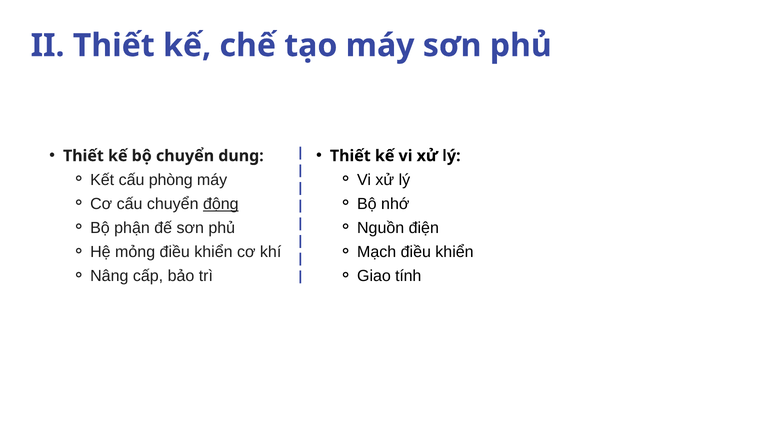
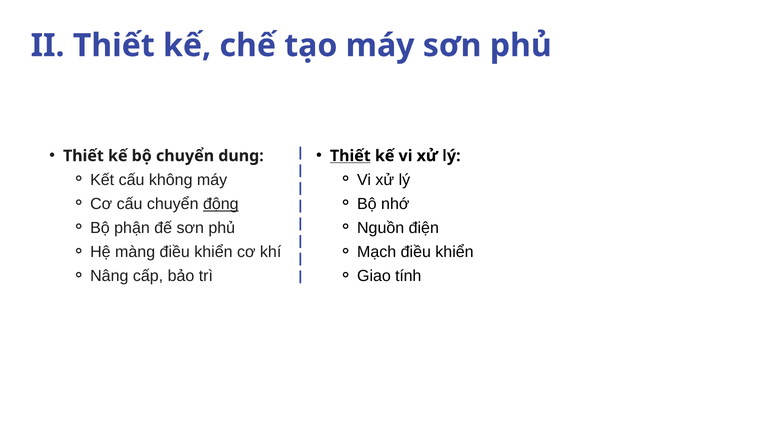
Thiết at (350, 156) underline: none -> present
phòng: phòng -> không
mỏng: mỏng -> màng
